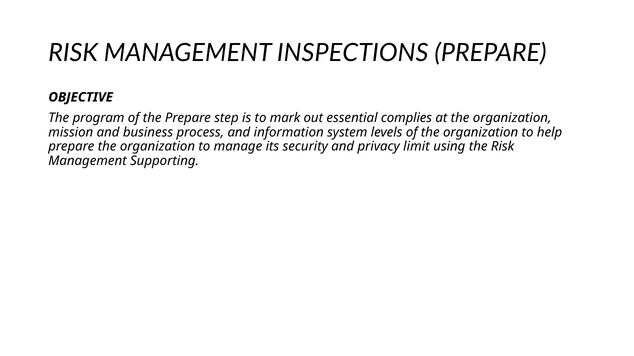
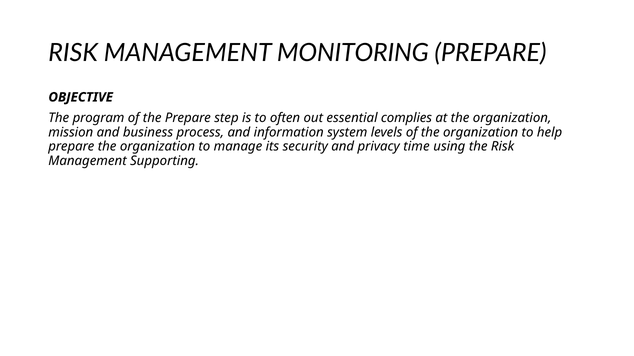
INSPECTIONS: INSPECTIONS -> MONITORING
mark: mark -> often
limit: limit -> time
